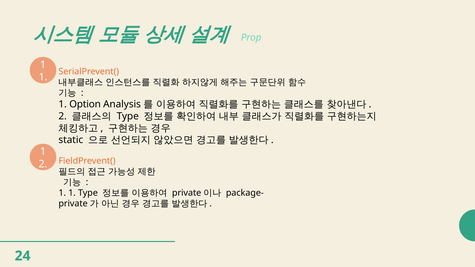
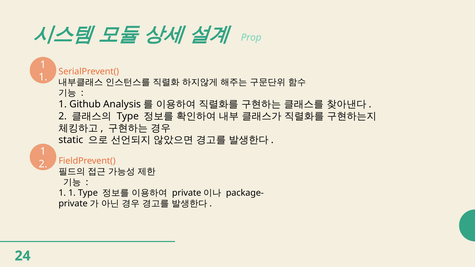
Option: Option -> Github
